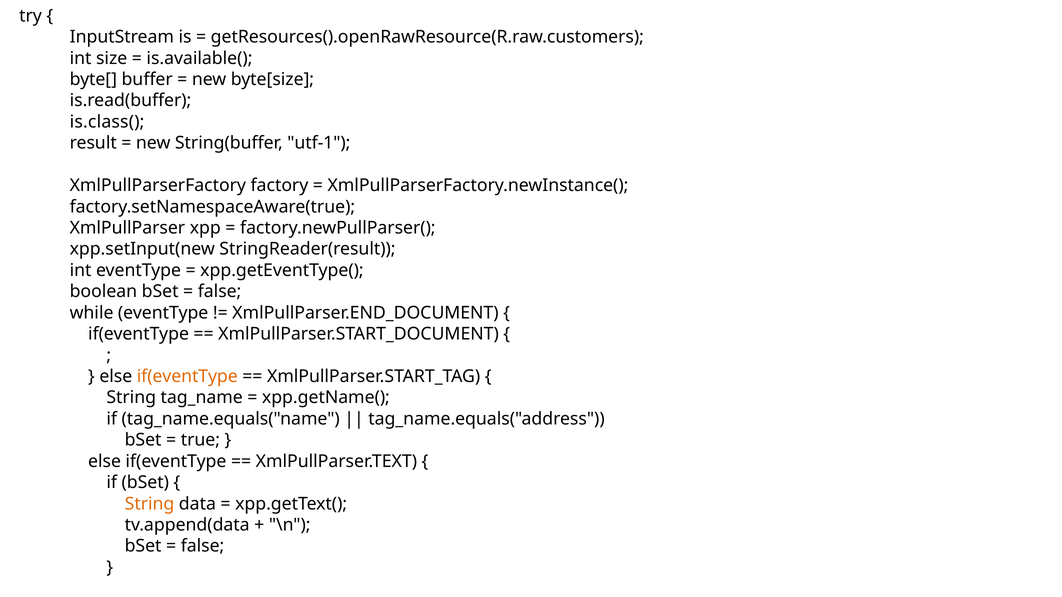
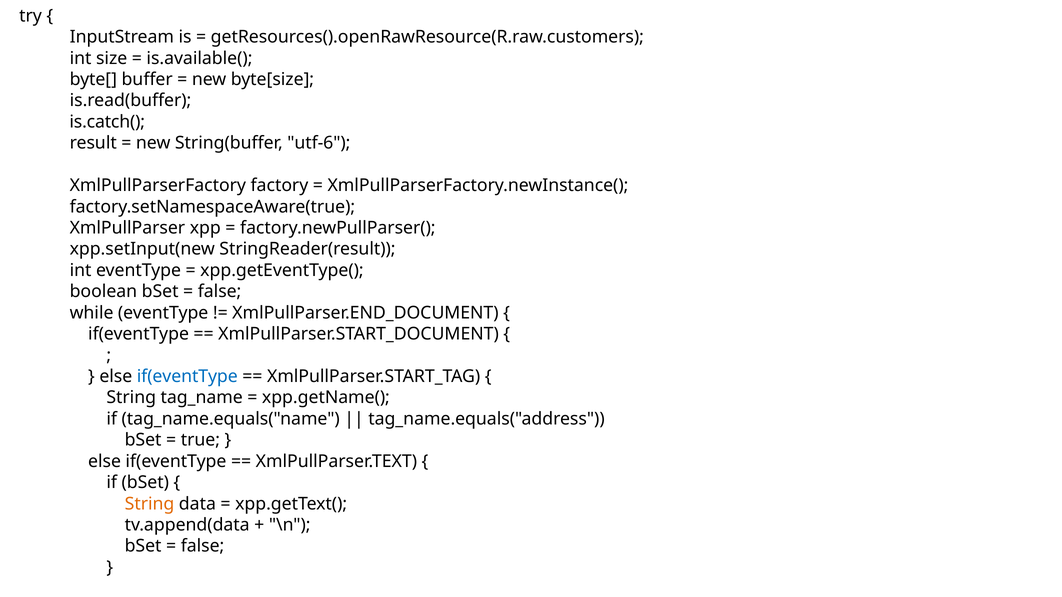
is.class(: is.class( -> is.catch(
utf-1: utf-1 -> utf-6
if(eventType at (187, 377) colour: orange -> blue
